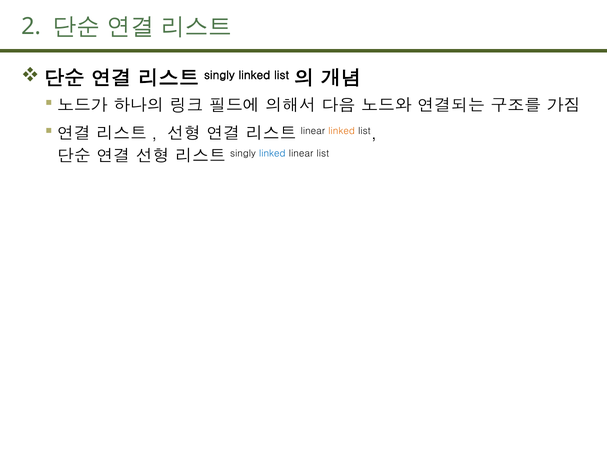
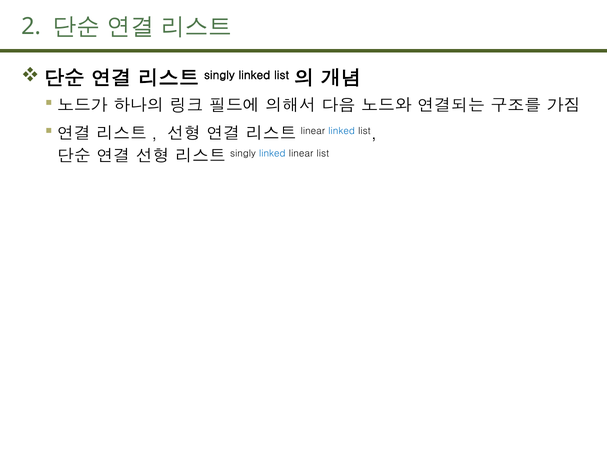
linked at (342, 131) colour: orange -> blue
